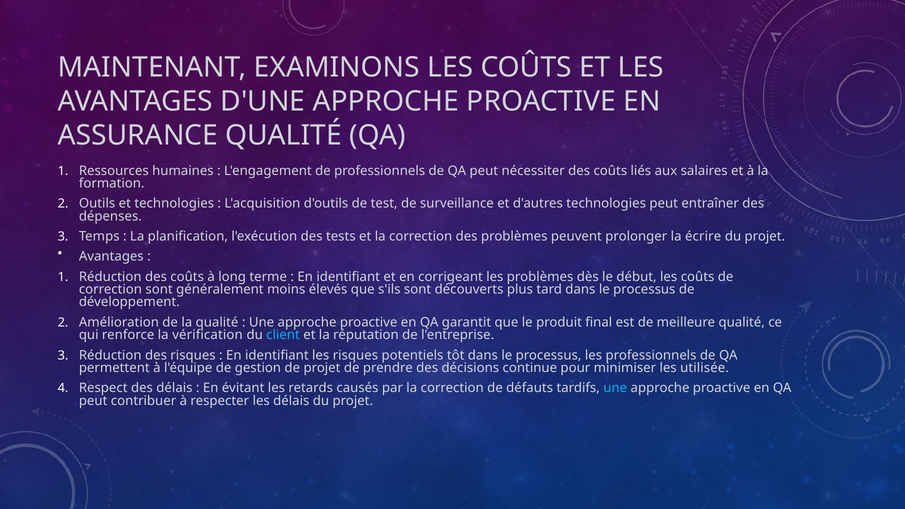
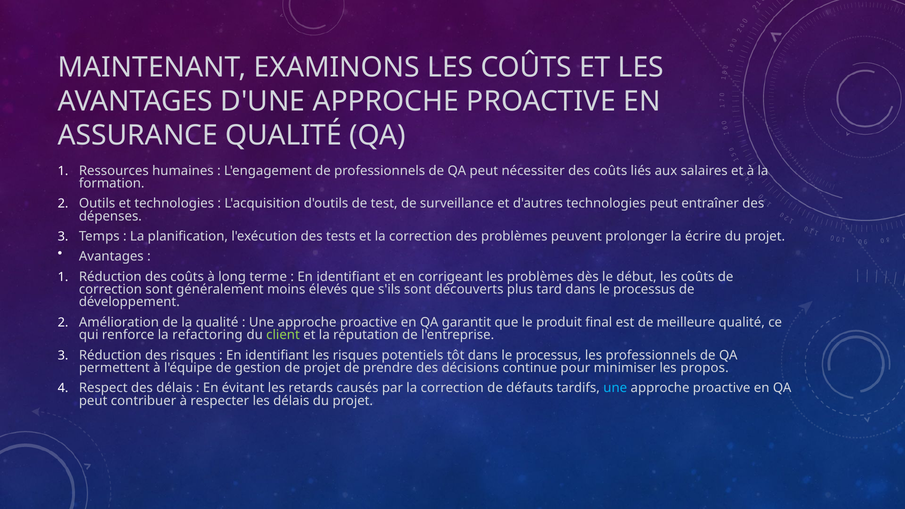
vérification: vérification -> refactoring
client colour: light blue -> light green
utilisée: utilisée -> propos
